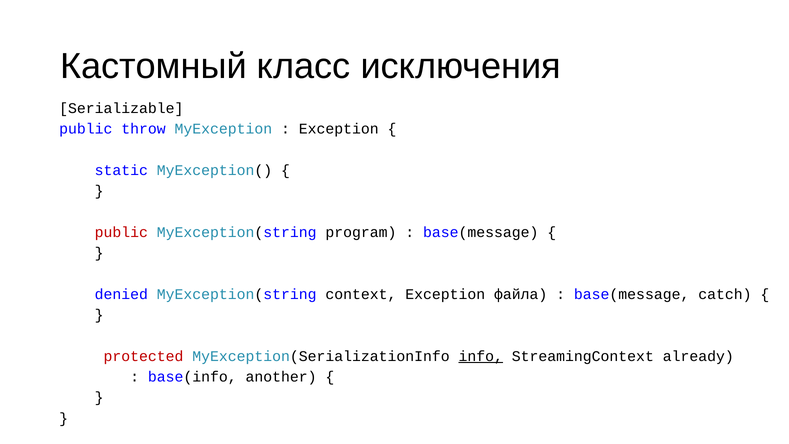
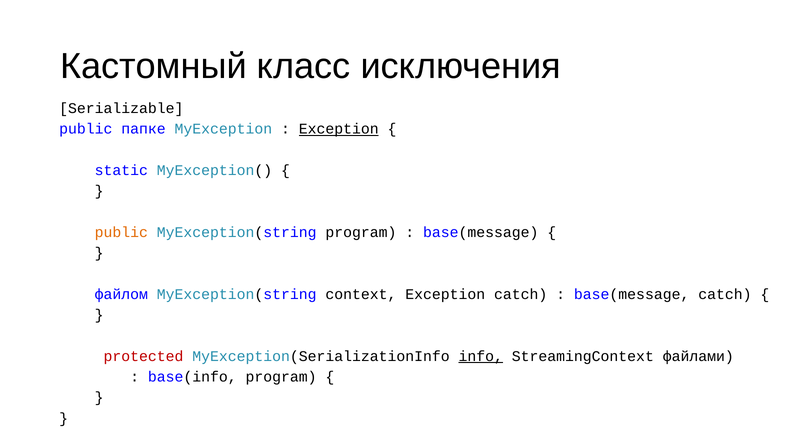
throw: throw -> папке
Exception at (339, 129) underline: none -> present
public at (121, 232) colour: red -> orange
denied: denied -> файлом
Exception файла: файла -> catch
already: already -> файлами
base(info another: another -> program
